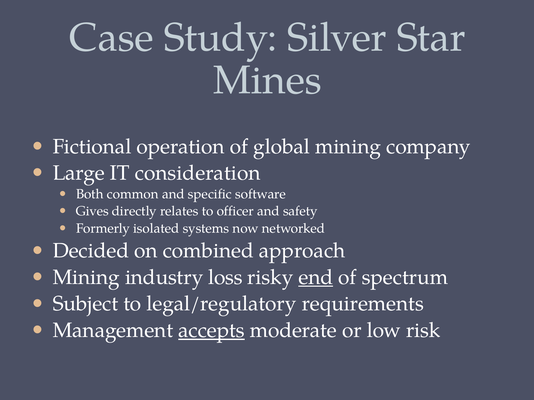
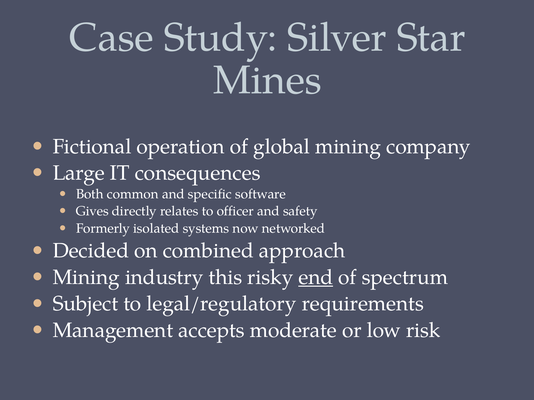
consideration: consideration -> consequences
loss: loss -> this
accepts underline: present -> none
